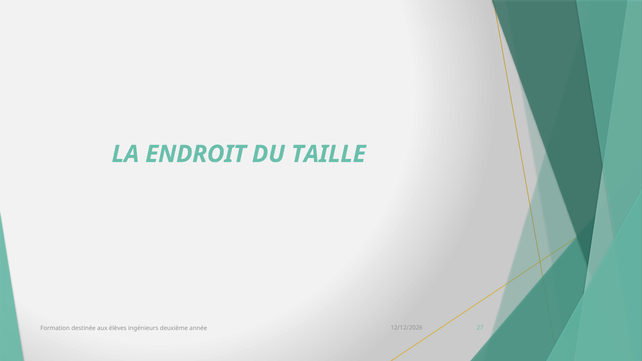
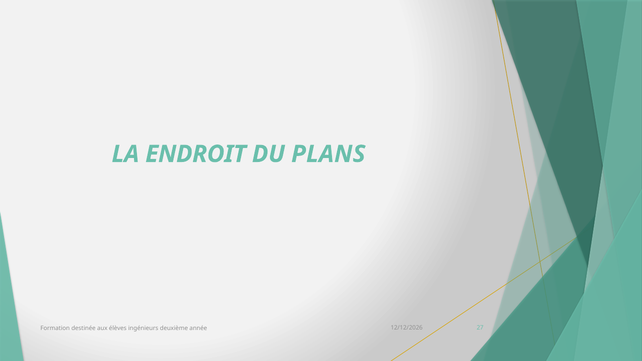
TAILLE: TAILLE -> PLANS
